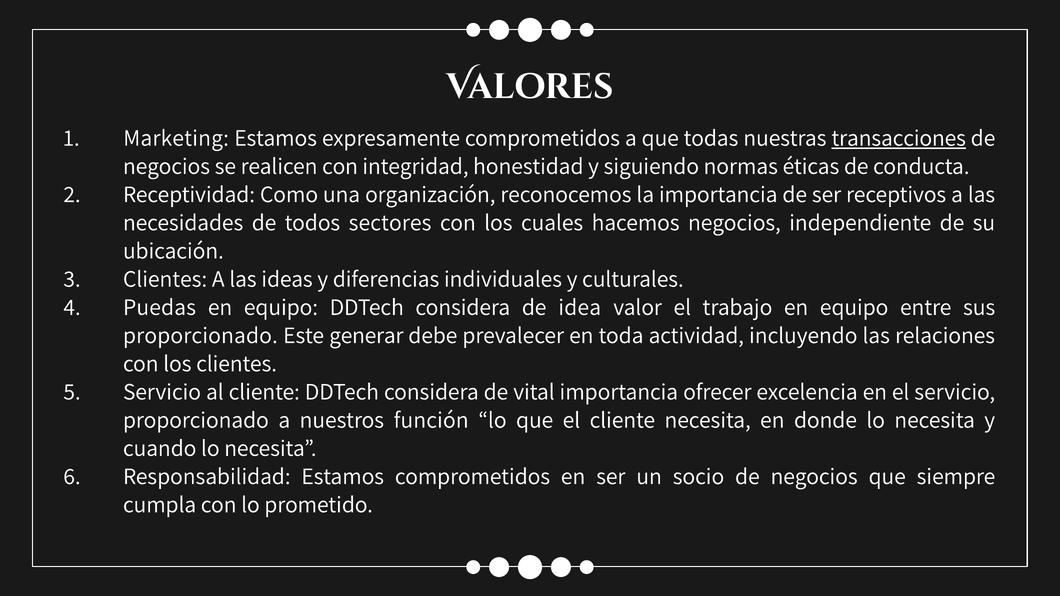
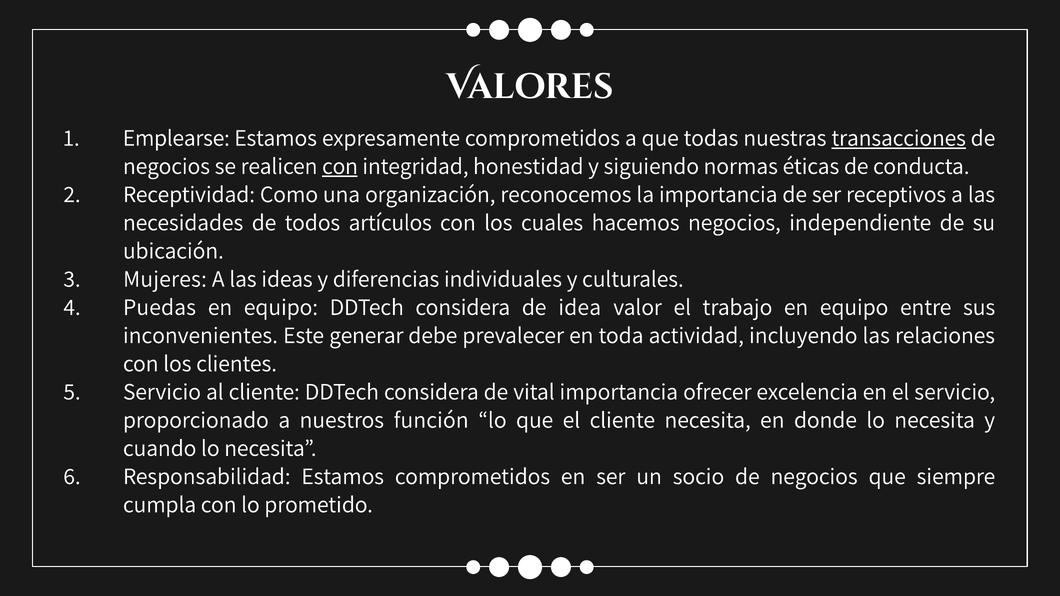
Marketing: Marketing -> Emplearse
con at (340, 166) underline: none -> present
sectores: sectores -> artículos
Clientes at (165, 279): Clientes -> Mujeres
proporcionado at (200, 335): proporcionado -> inconvenientes
